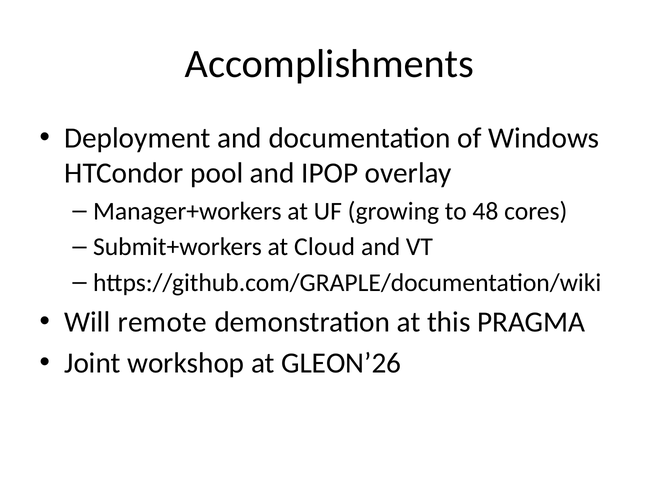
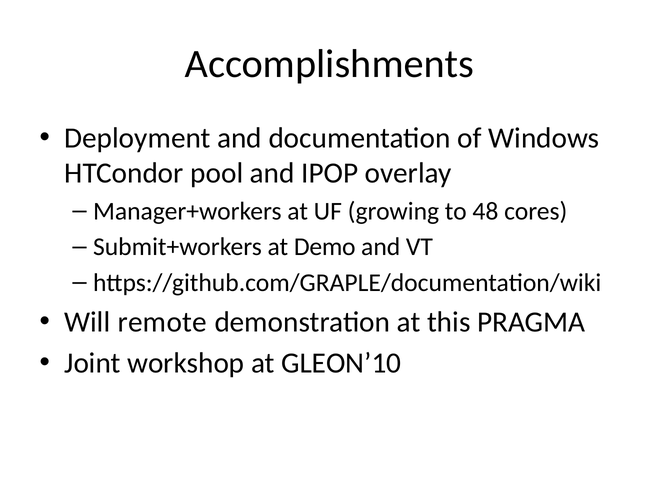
Cloud: Cloud -> Demo
GLEON’26: GLEON’26 -> GLEON’10
